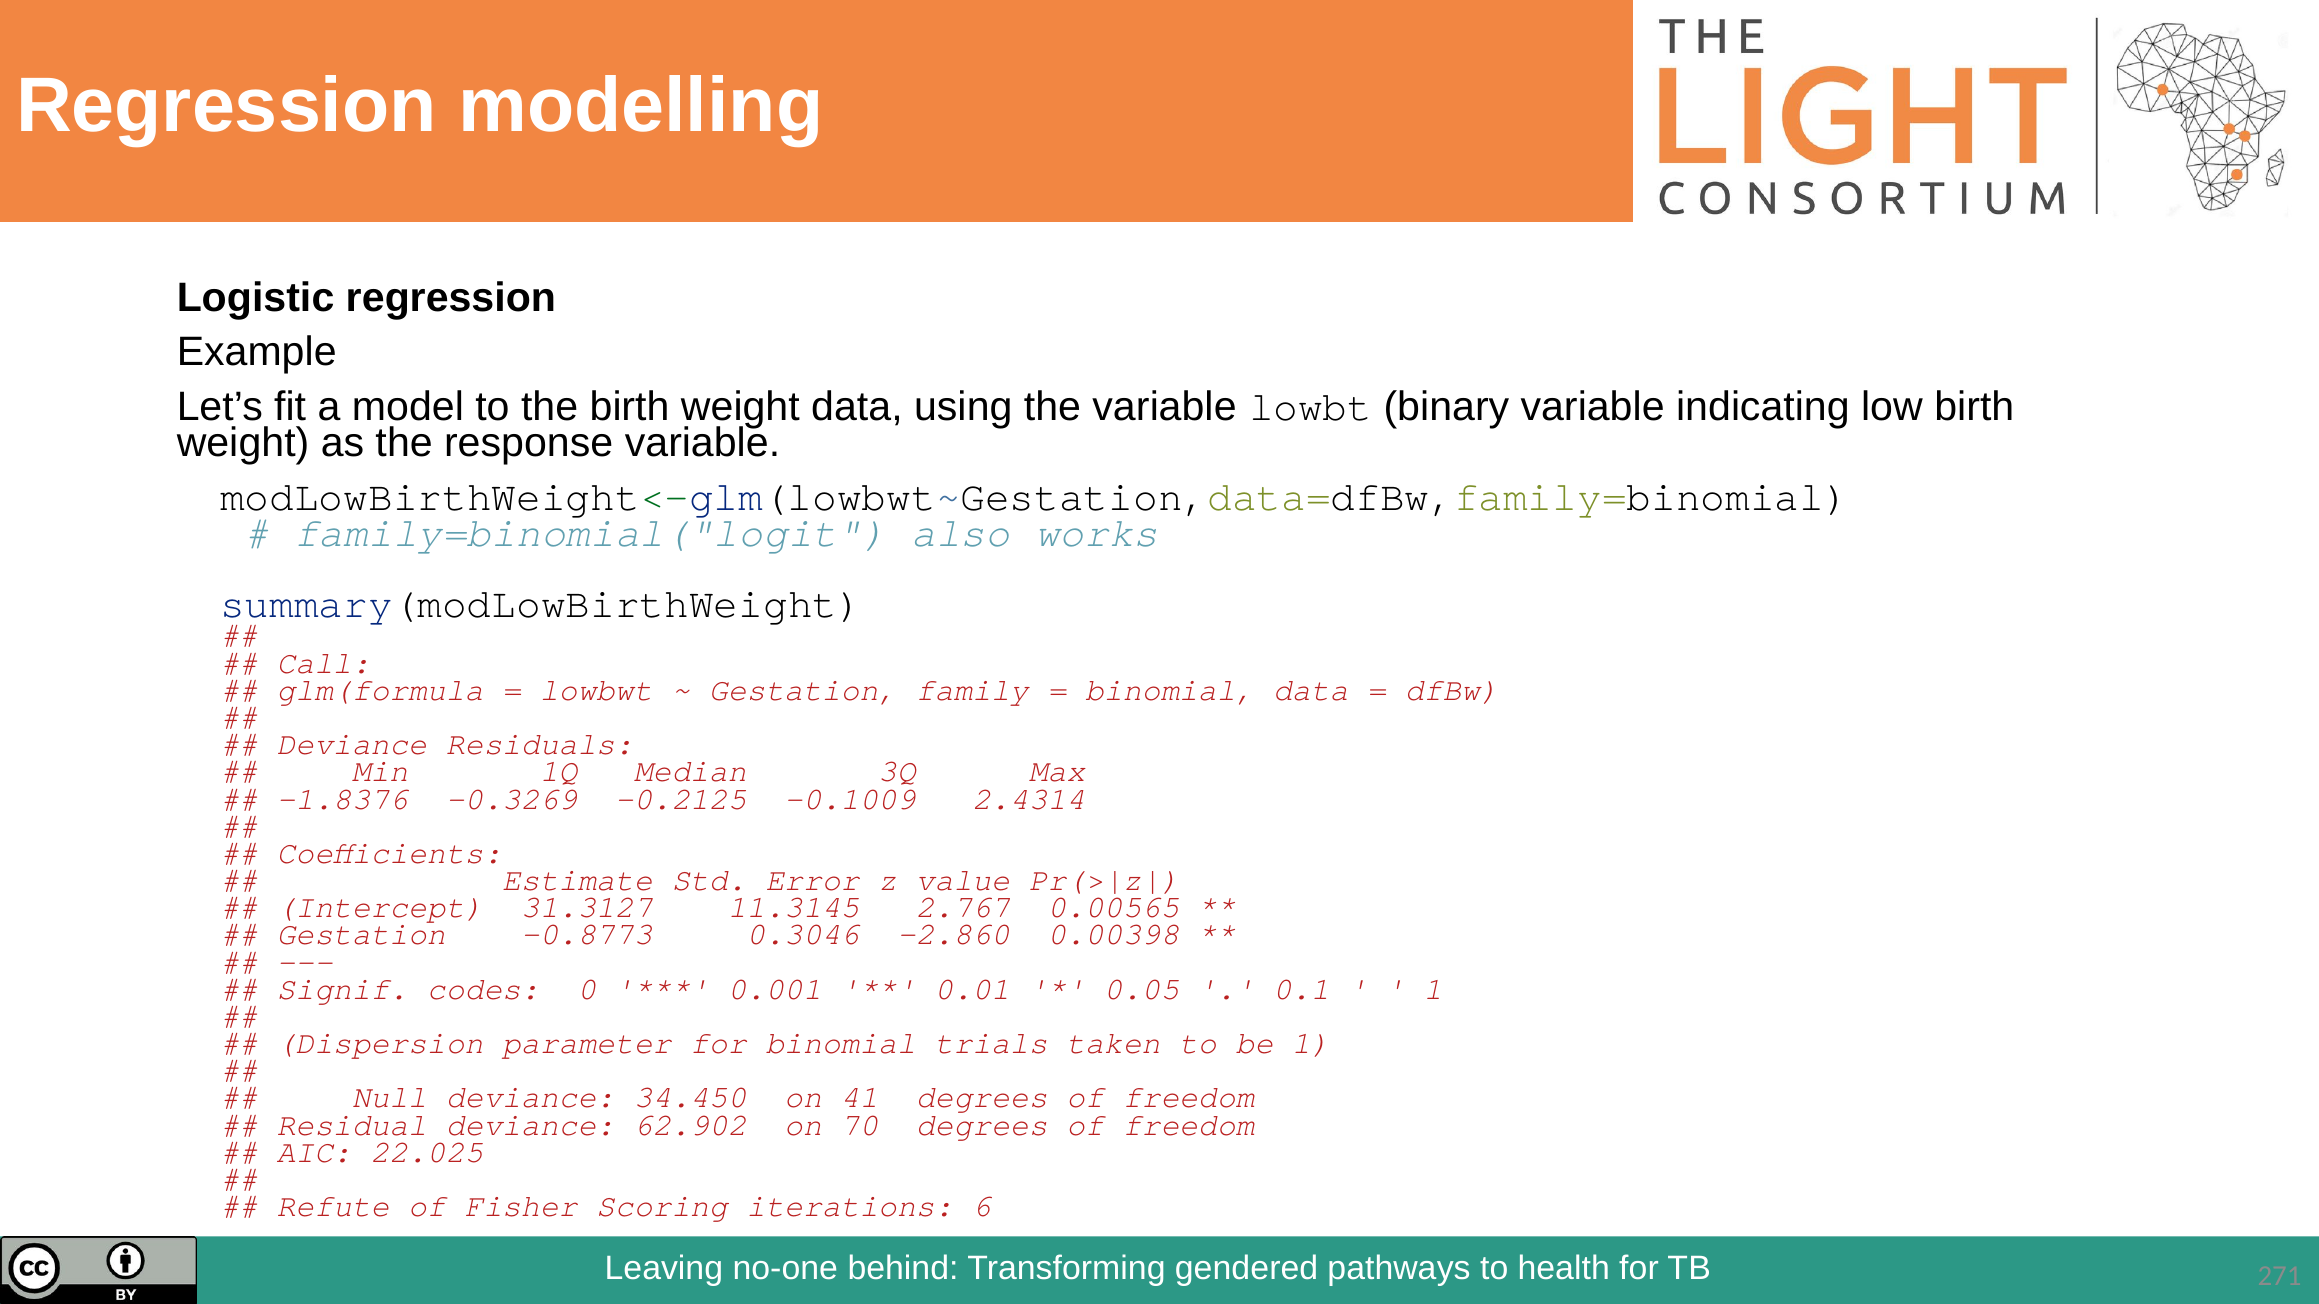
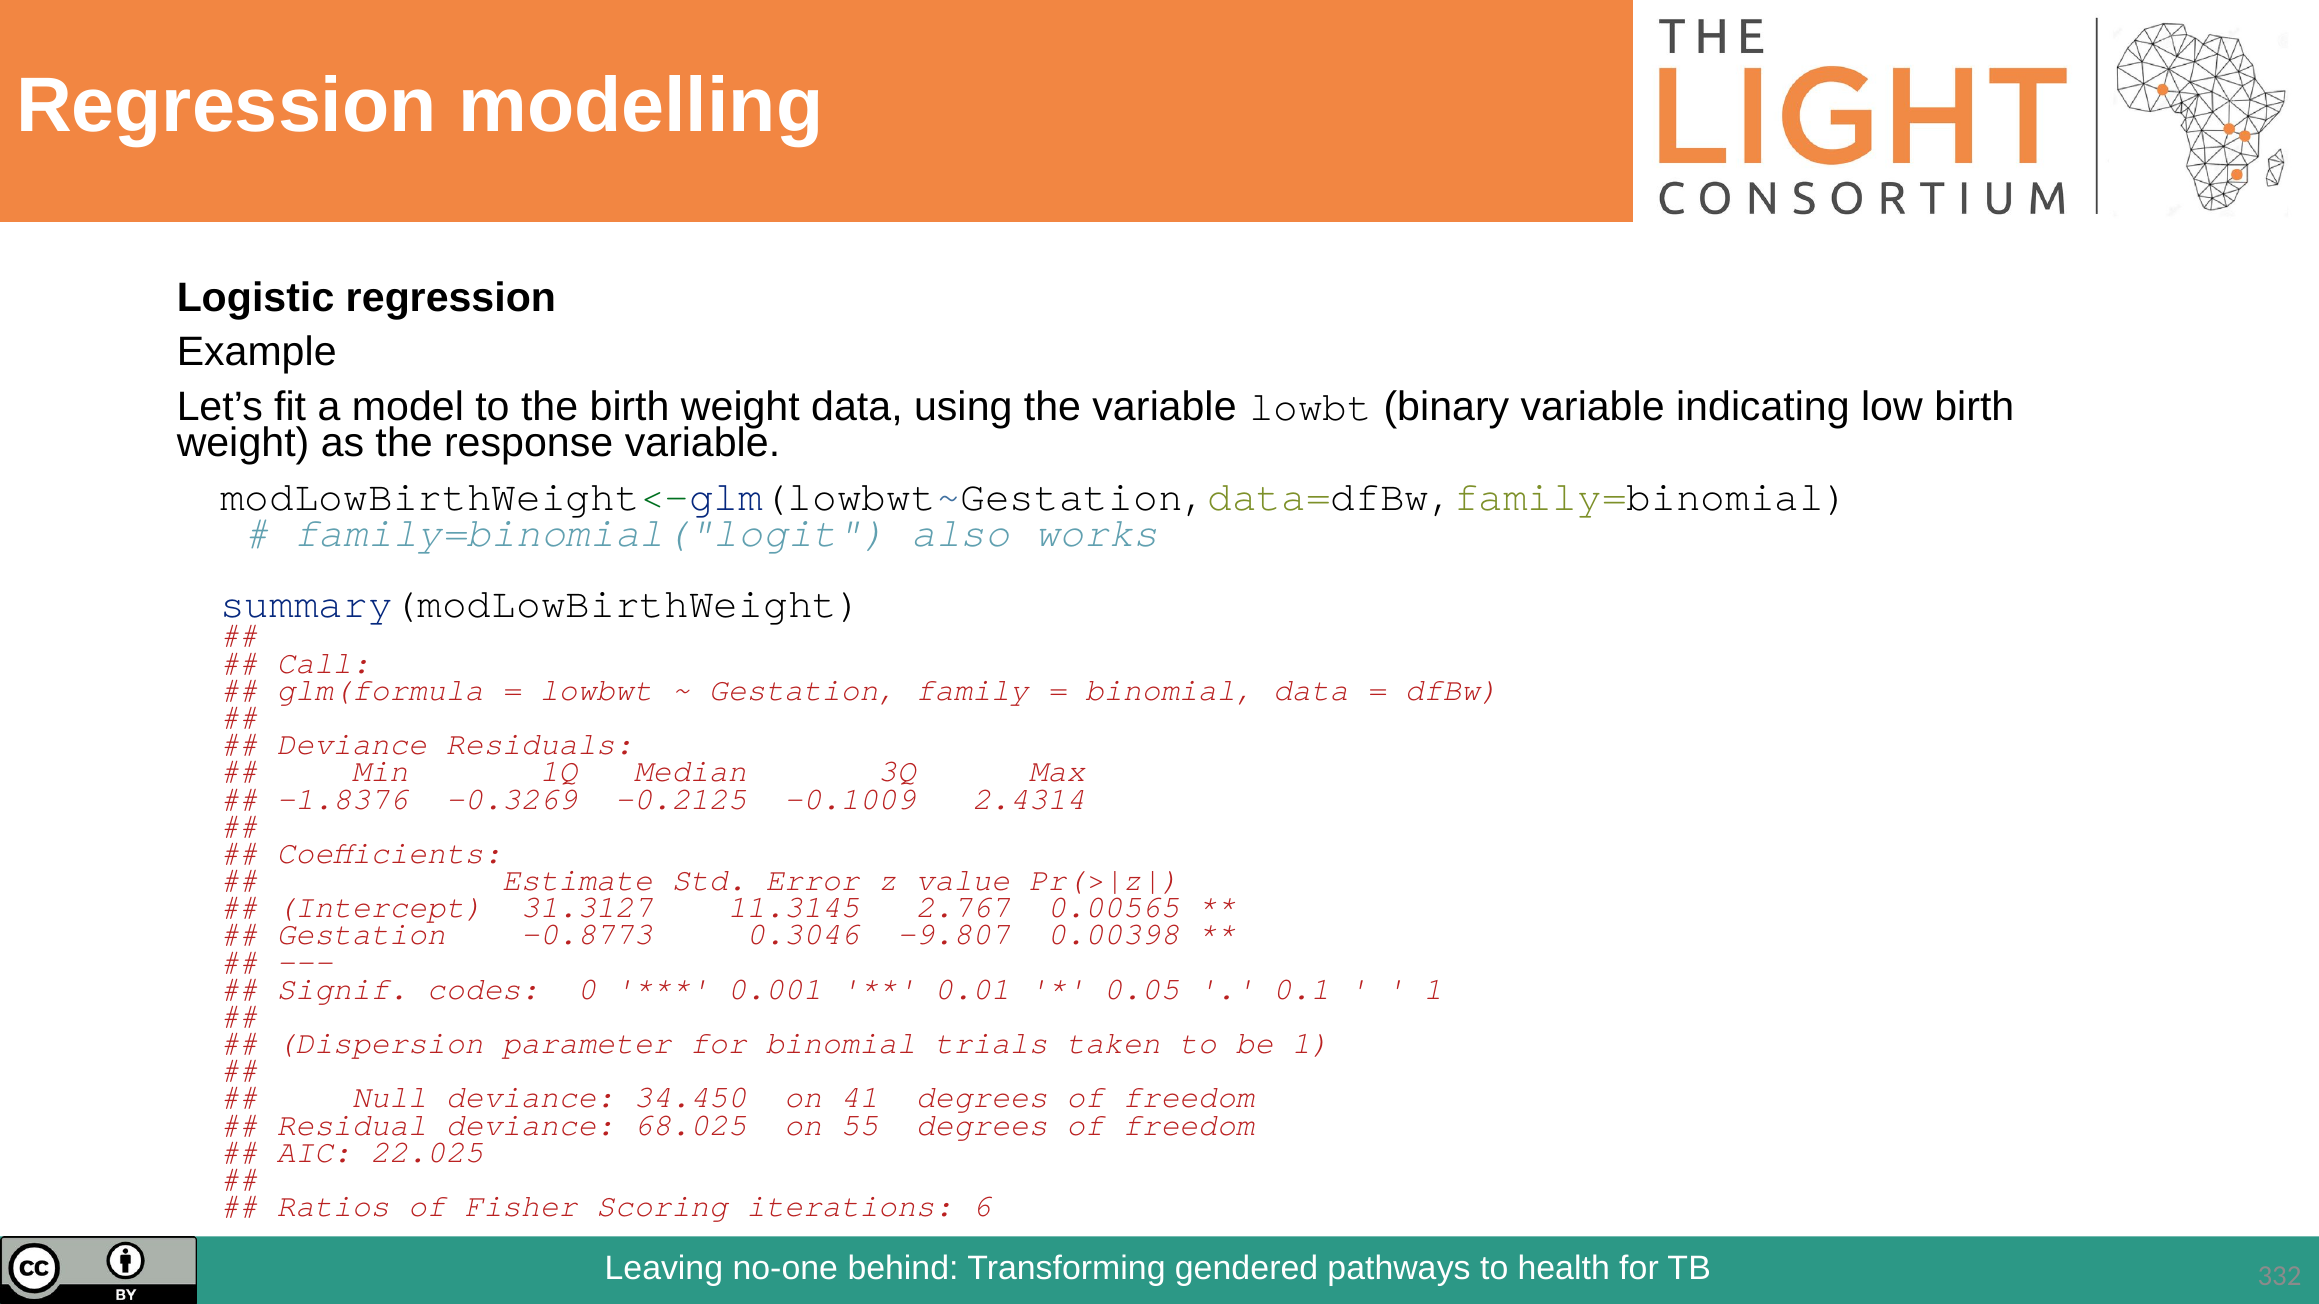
-2.860: -2.860 -> -9.807
62.902: 62.902 -> 68.025
70: 70 -> 55
Refute: Refute -> Ratios
271: 271 -> 332
